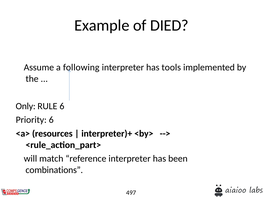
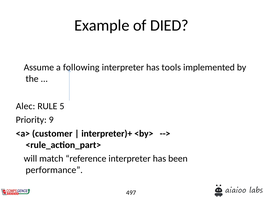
Only: Only -> Alec
RULE 6: 6 -> 5
Priority 6: 6 -> 9
resources: resources -> customer
combinations: combinations -> performance
